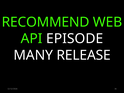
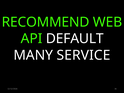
EPISODE: EPISODE -> DEFAULT
RELEASE: RELEASE -> SERVICE
